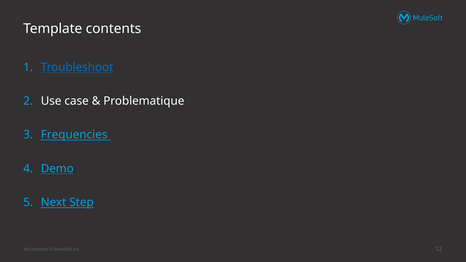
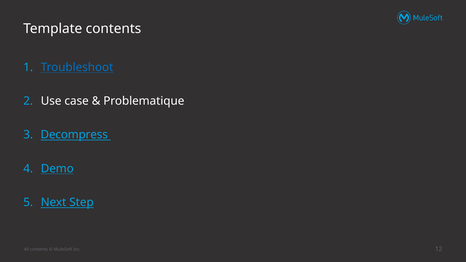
Frequencies: Frequencies -> Decompress
